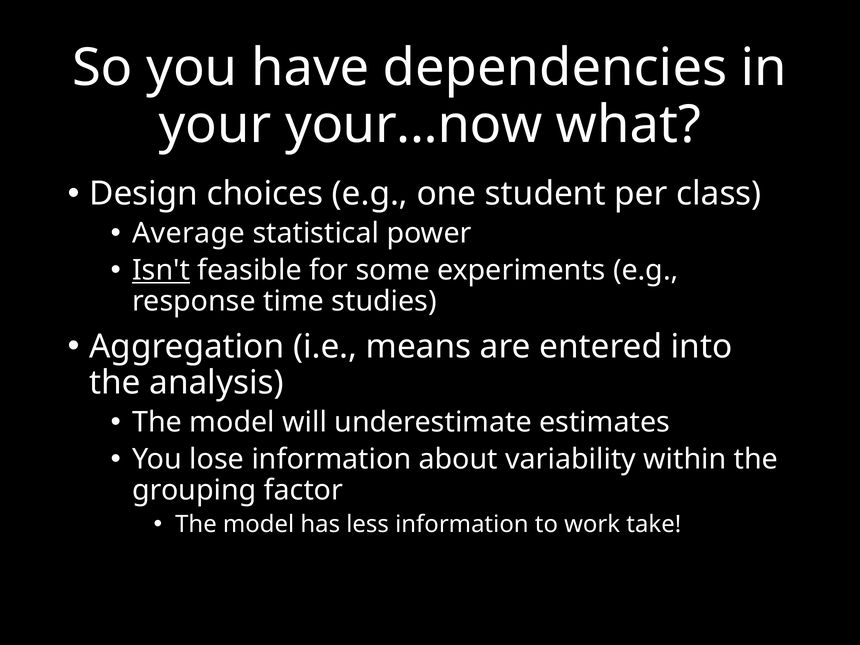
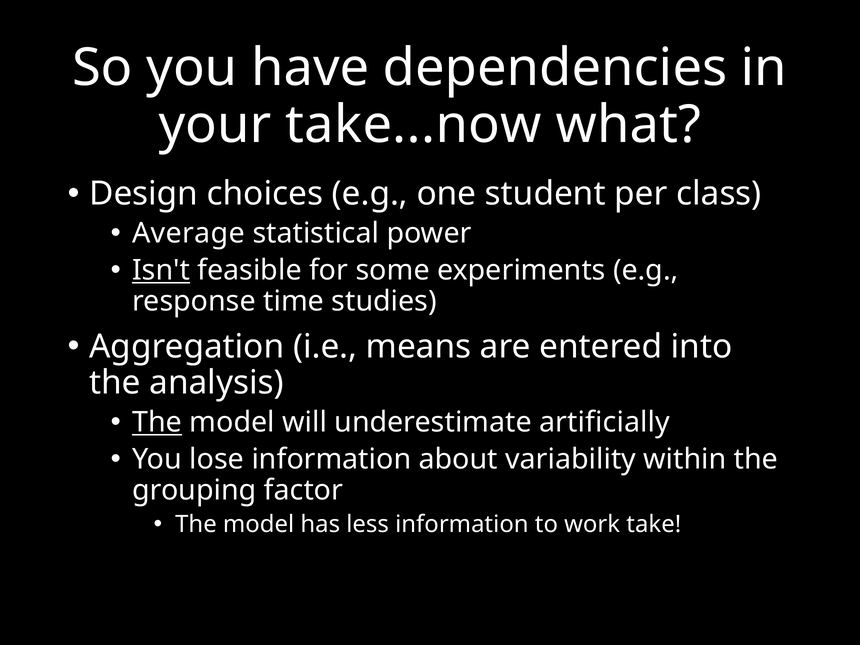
your...now: your...now -> take...now
The at (157, 422) underline: none -> present
estimates: estimates -> artificially
